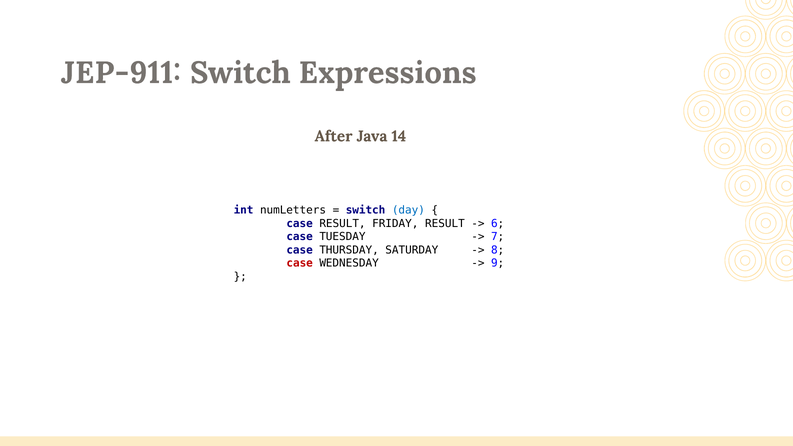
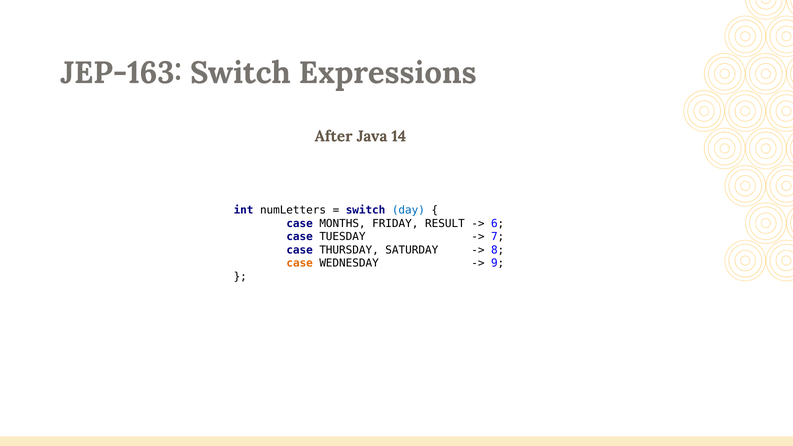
JEP-911: JEP-911 -> JEP-163
case RESULT: RESULT -> MONTHS
case at (300, 263) colour: red -> orange
